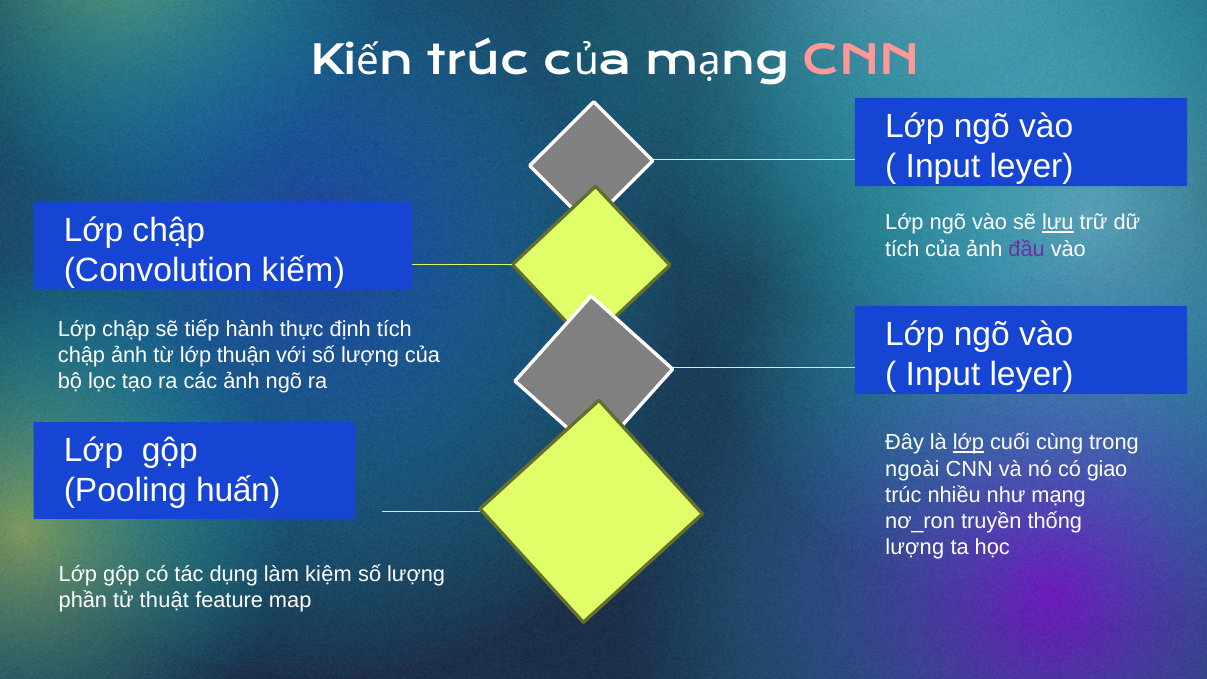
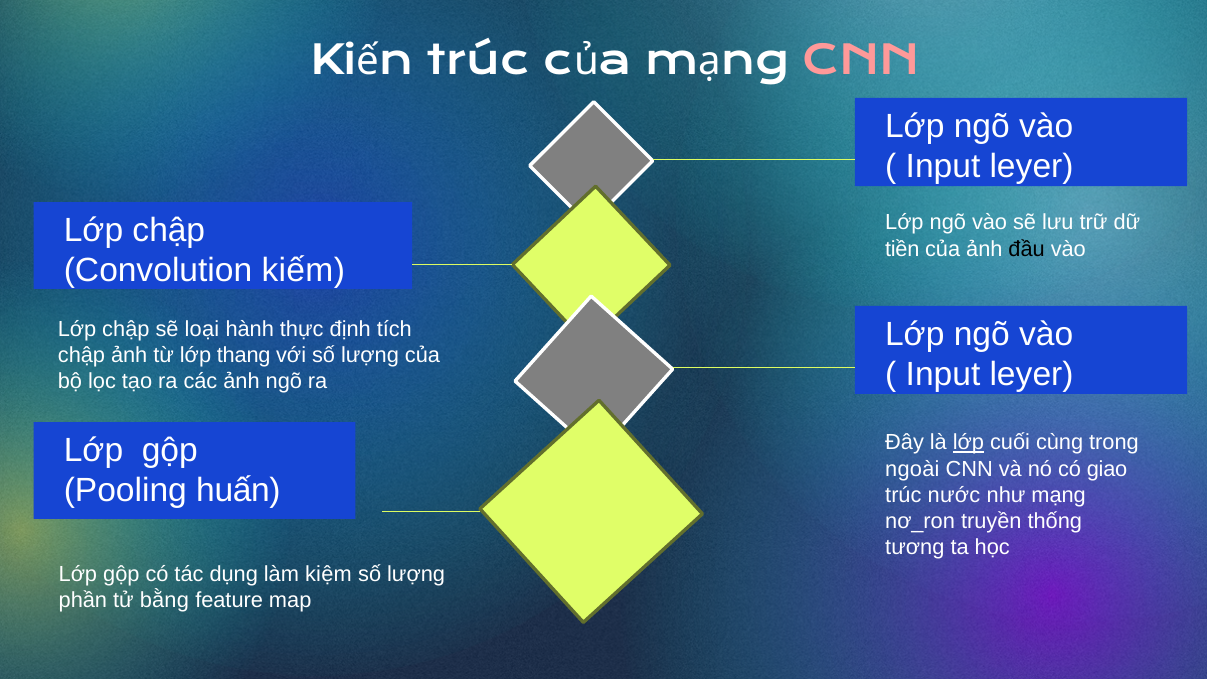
lưu underline: present -> none
tích at (902, 249): tích -> tiền
đầu colour: purple -> black
tiếp: tiếp -> loại
thuận: thuận -> thang
nhiều: nhiều -> nước
lượng at (915, 547): lượng -> tương
thuật: thuật -> bằng
